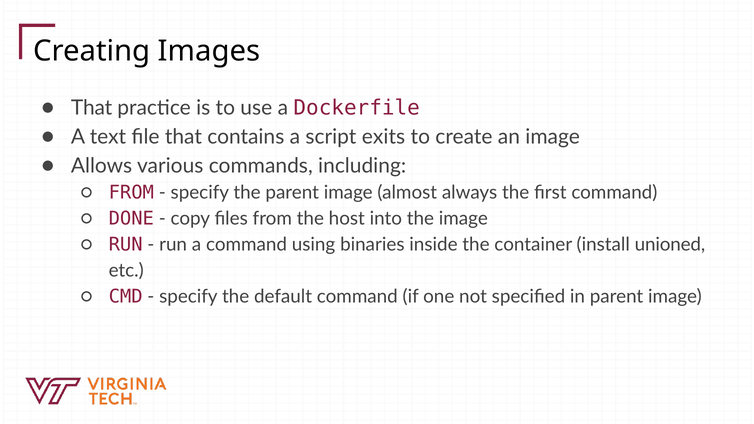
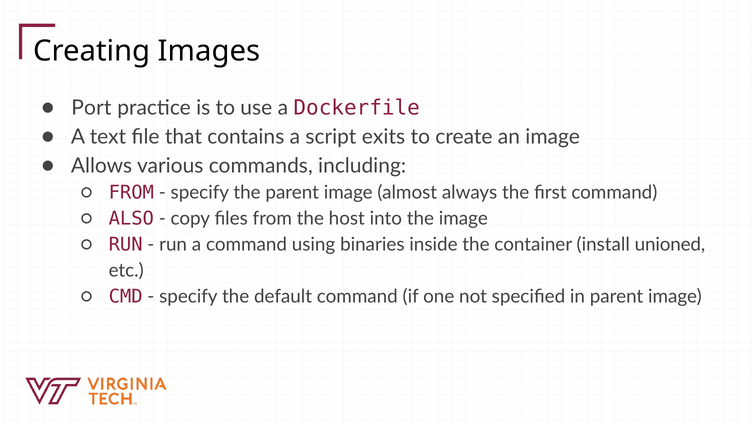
That at (92, 108): That -> Port
DONE: DONE -> ALSO
